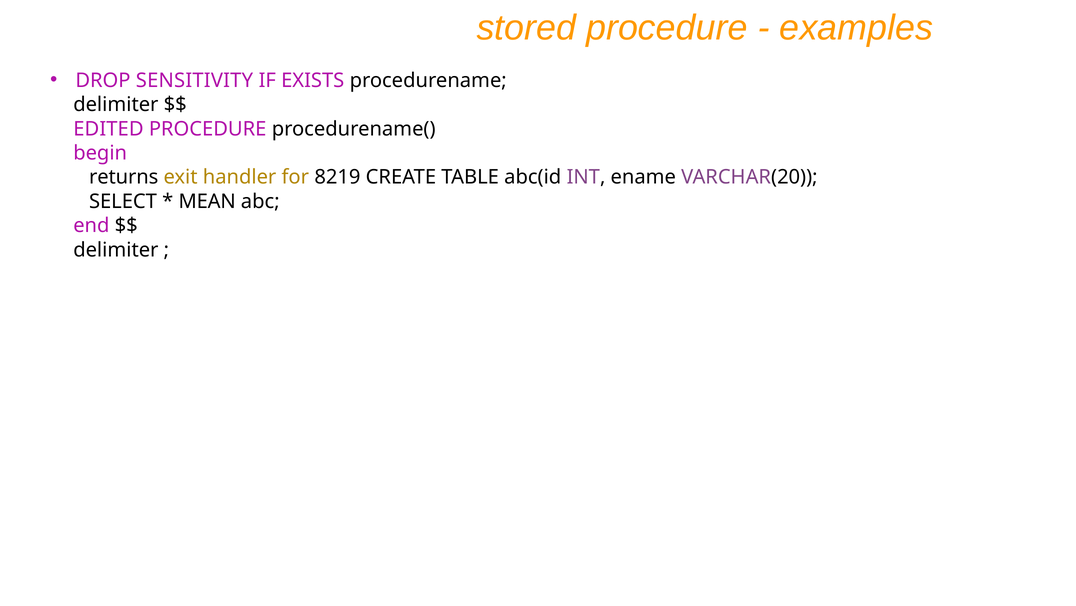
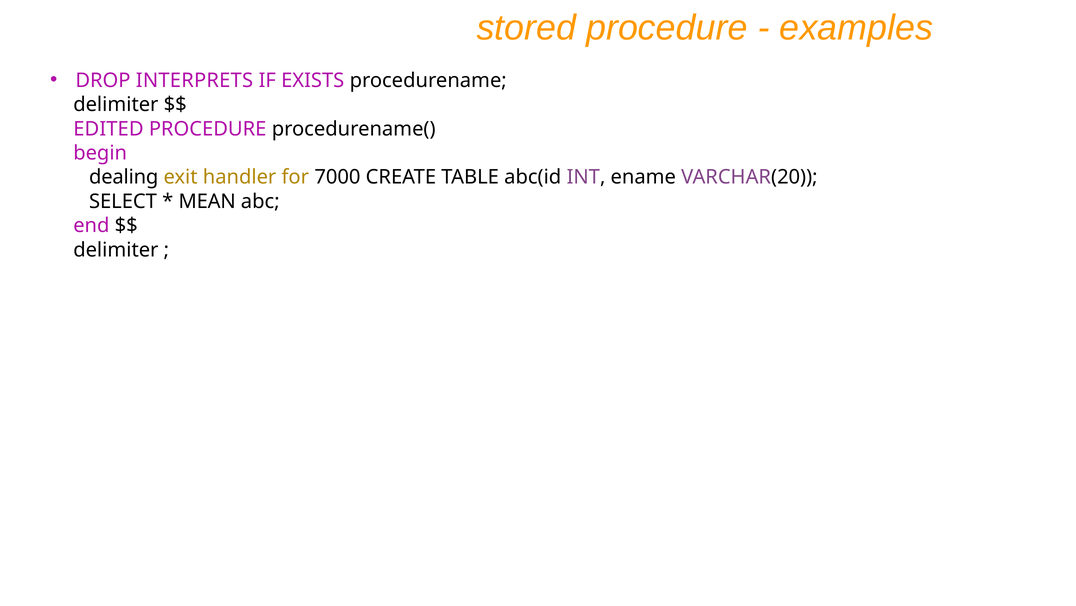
SENSITIVITY: SENSITIVITY -> INTERPRETS
returns: returns -> dealing
8219: 8219 -> 7000
